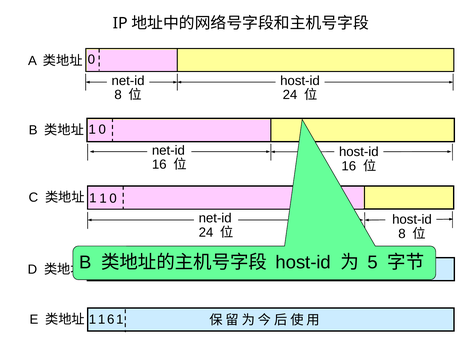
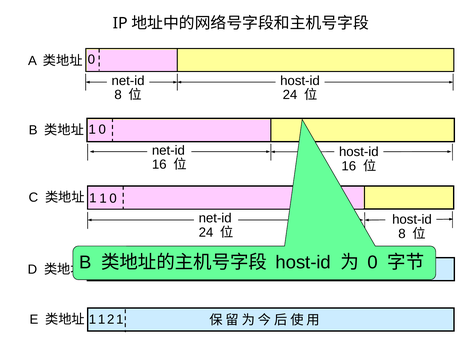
5 at (373, 262): 5 -> 0
6: 6 -> 2
